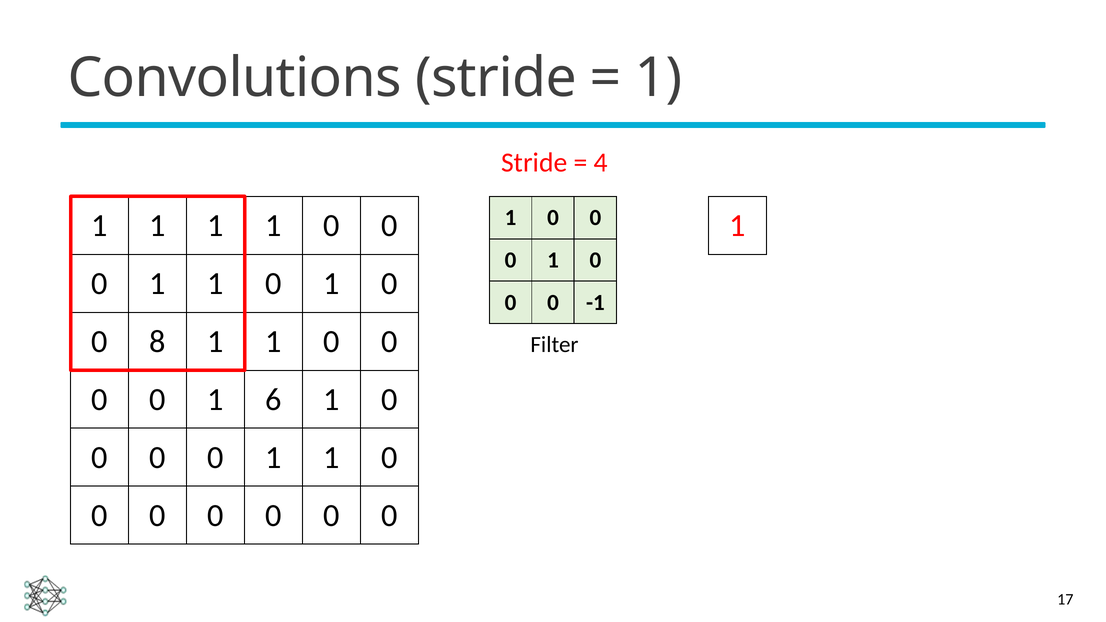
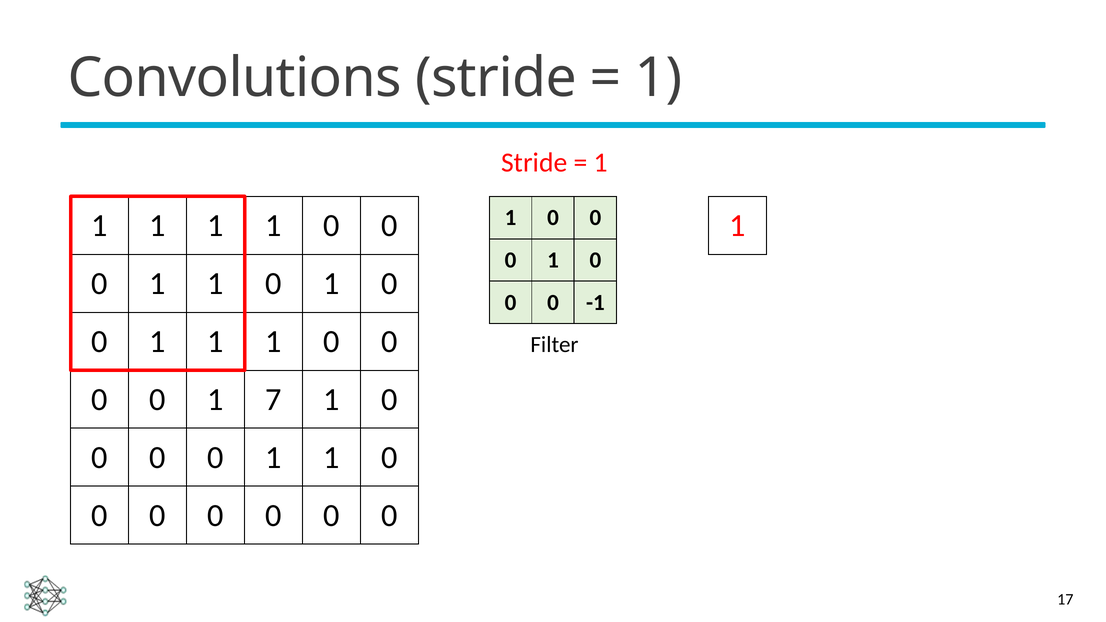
4 at (601, 163): 4 -> 1
8 at (158, 342): 8 -> 1
6: 6 -> 7
